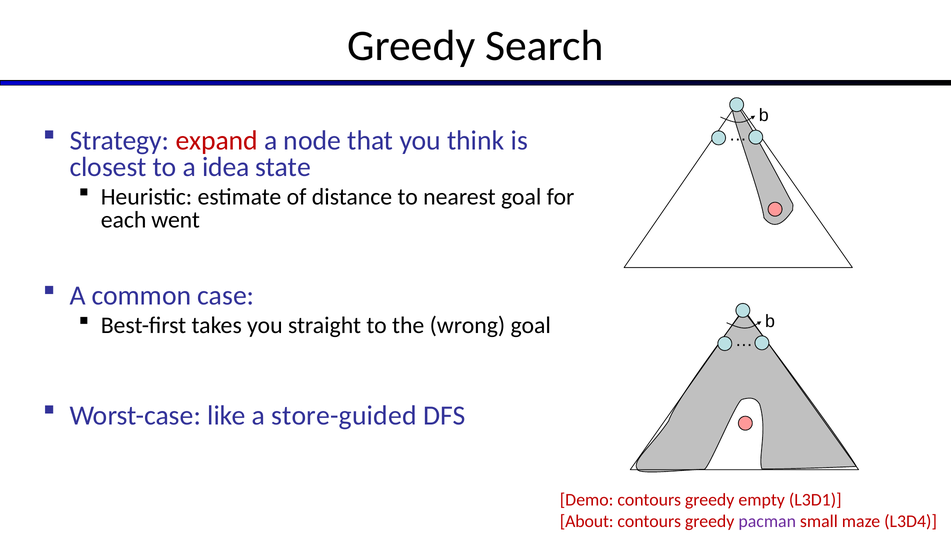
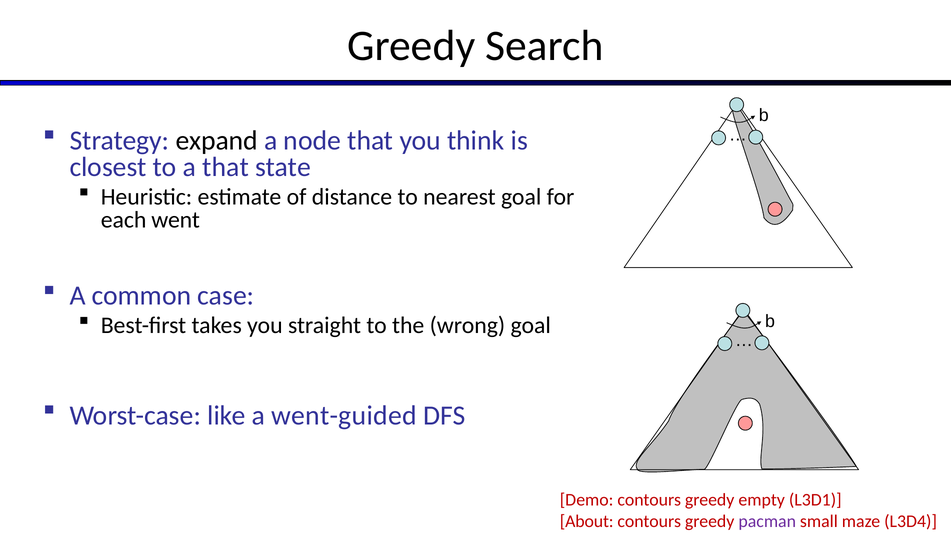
expand colour: red -> black
a idea: idea -> that
store-guided: store-guided -> went-guided
